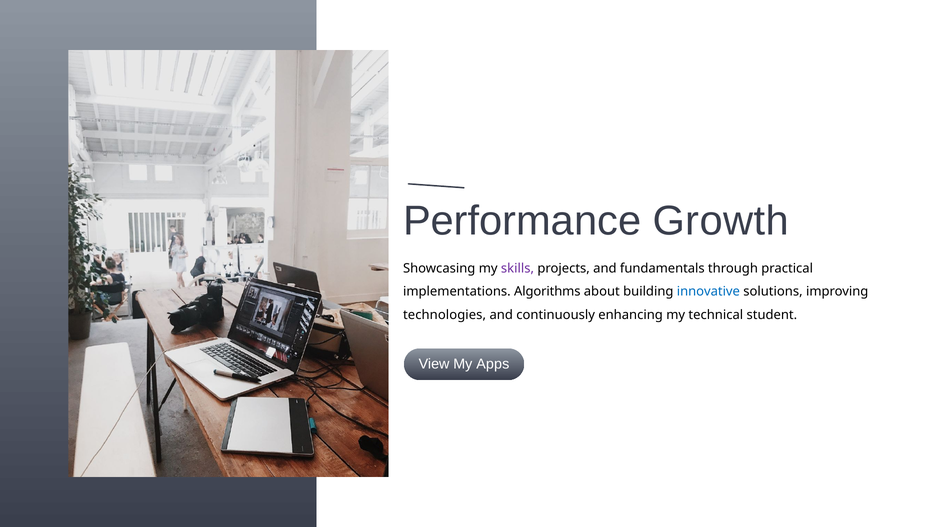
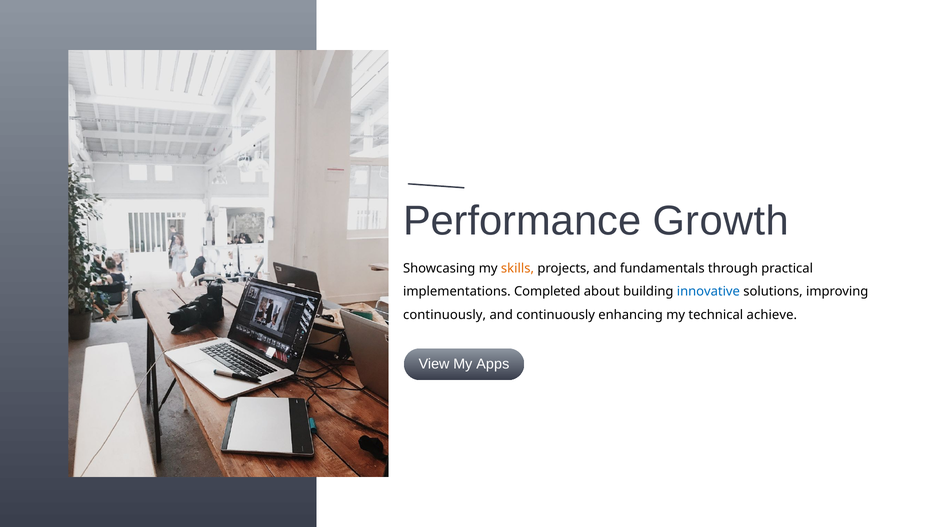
skills colour: purple -> orange
Algorithms: Algorithms -> Completed
technologies at (445, 315): technologies -> continuously
student: student -> achieve
